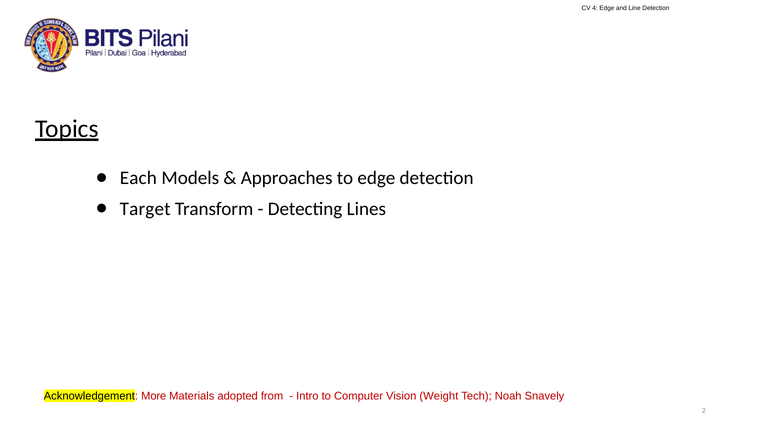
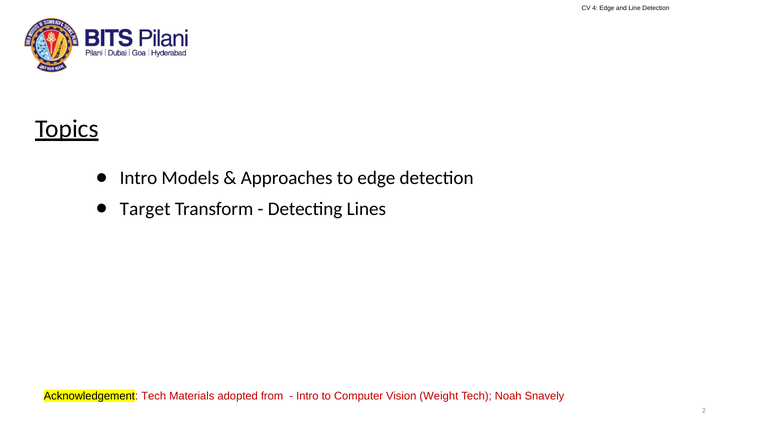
Each at (138, 178): Each -> Intro
Acknowledgement More: More -> Tech
